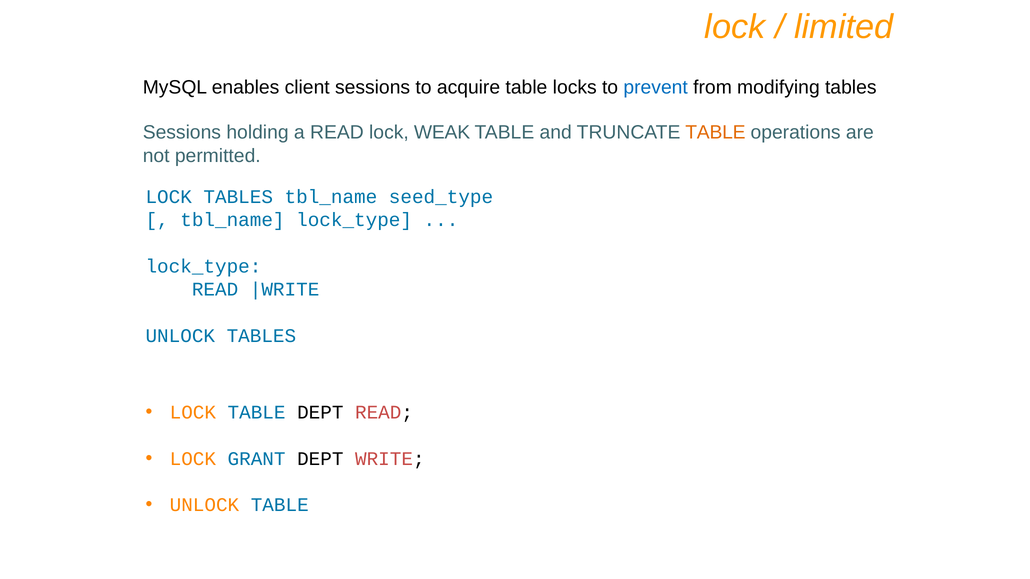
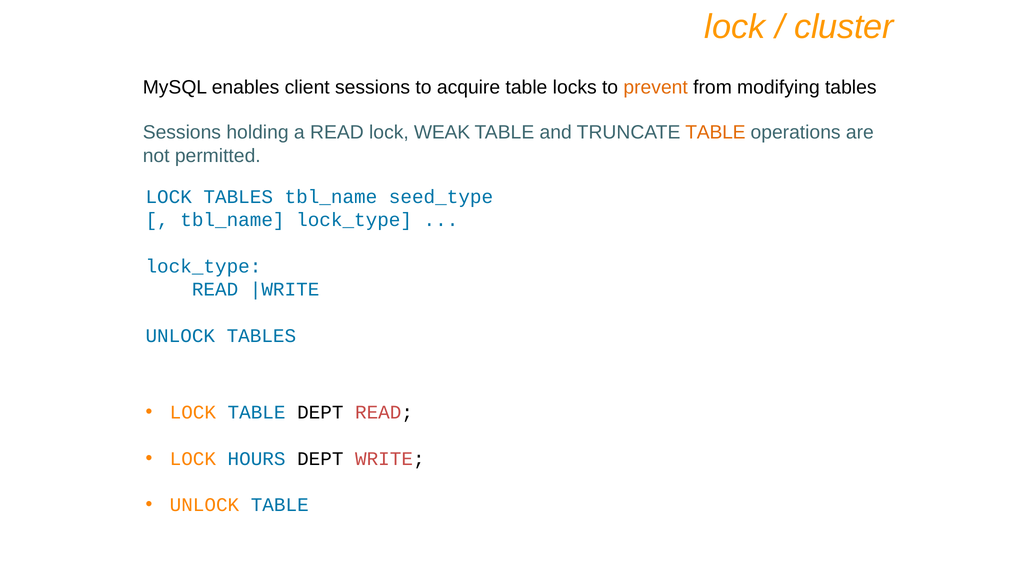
limited: limited -> cluster
prevent colour: blue -> orange
GRANT: GRANT -> HOURS
